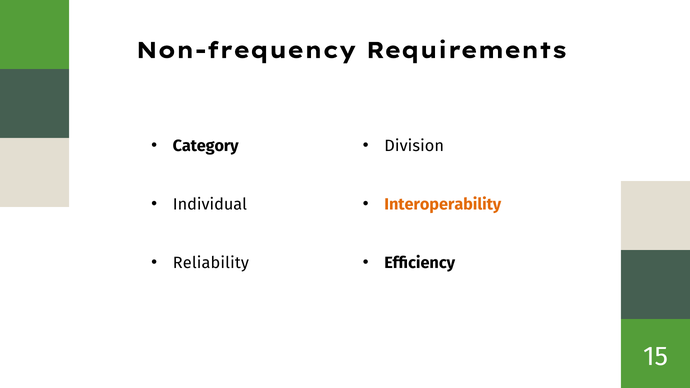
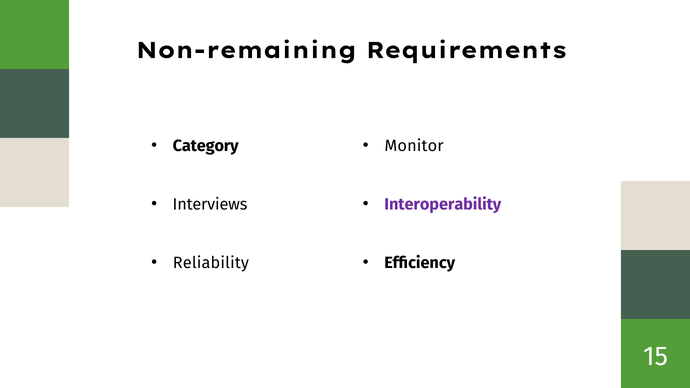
Non-frequency: Non-frequency -> Non-remaining
Division: Division -> Monitor
Individual: Individual -> Interviews
Interoperability colour: orange -> purple
